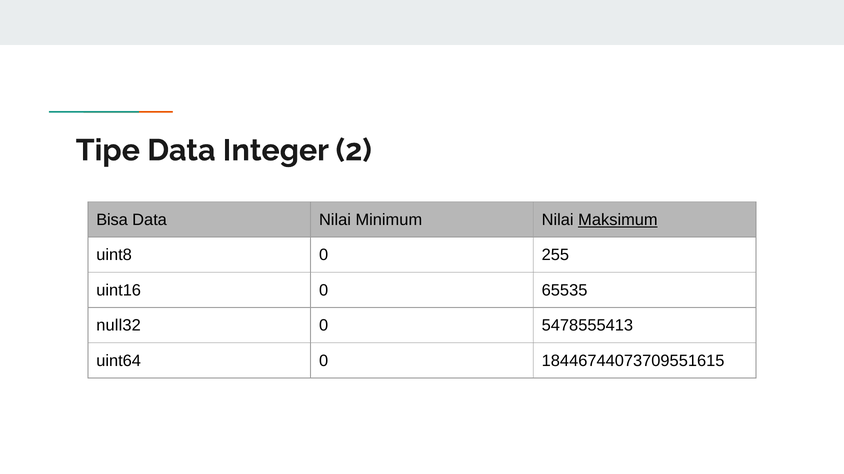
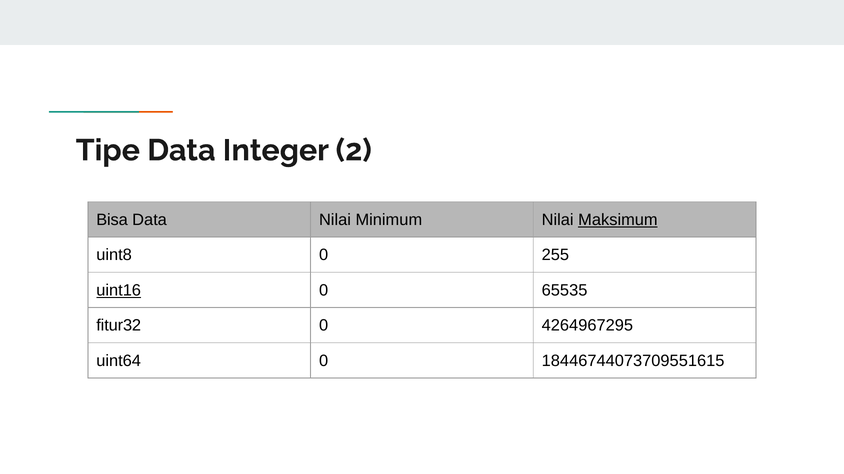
uint16 underline: none -> present
null32: null32 -> fitur32
5478555413: 5478555413 -> 4264967295
